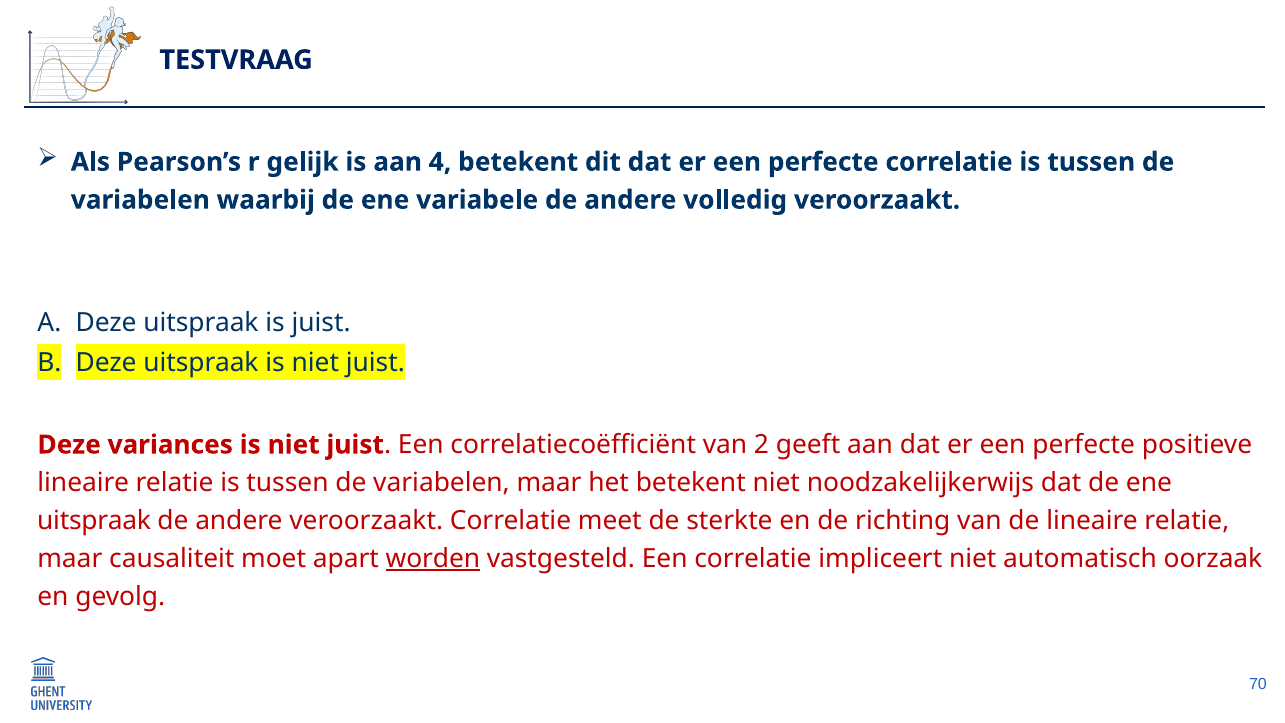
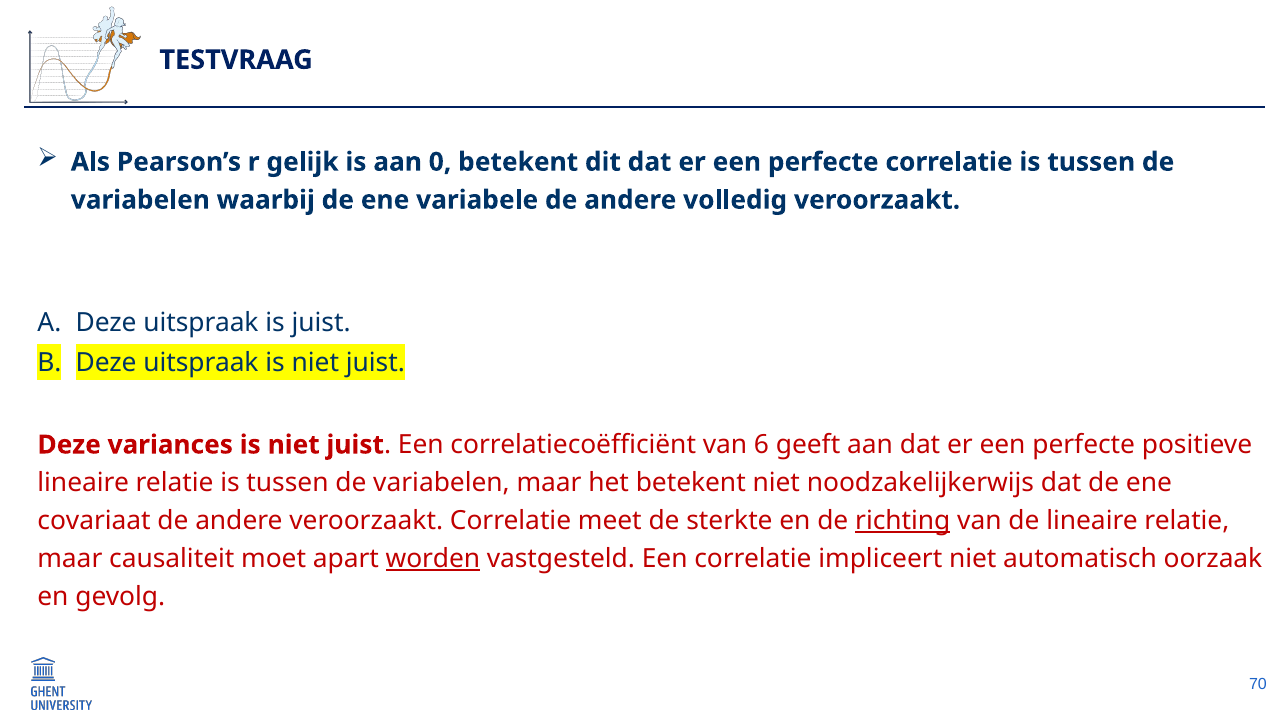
4: 4 -> 0
2: 2 -> 6
uitspraak at (94, 521): uitspraak -> covariaat
richting underline: none -> present
